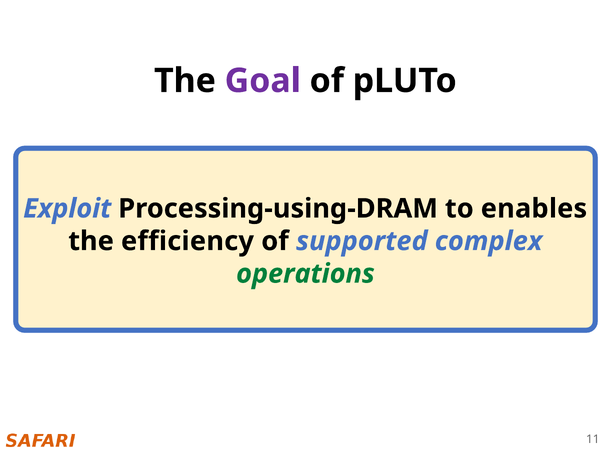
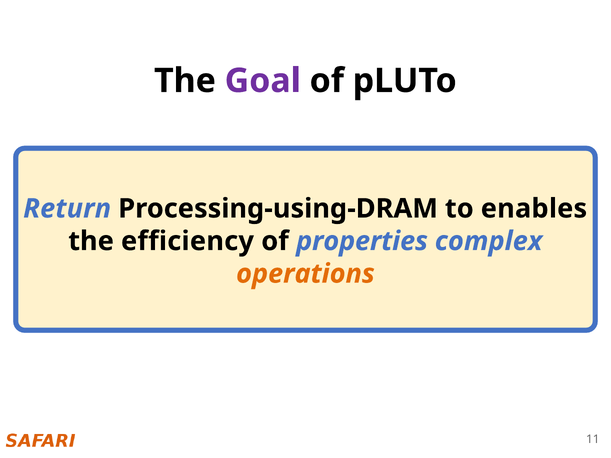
Exploit: Exploit -> Return
supported: supported -> properties
operations colour: green -> orange
